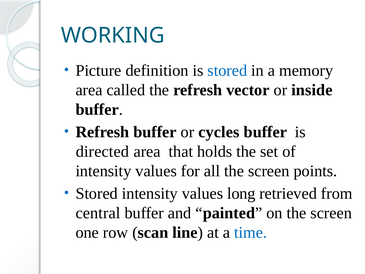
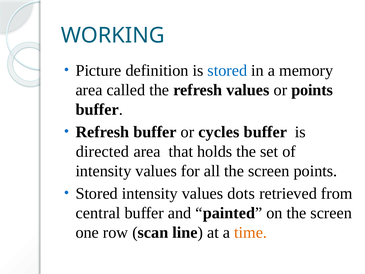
refresh vector: vector -> values
or inside: inside -> points
long: long -> dots
time colour: blue -> orange
